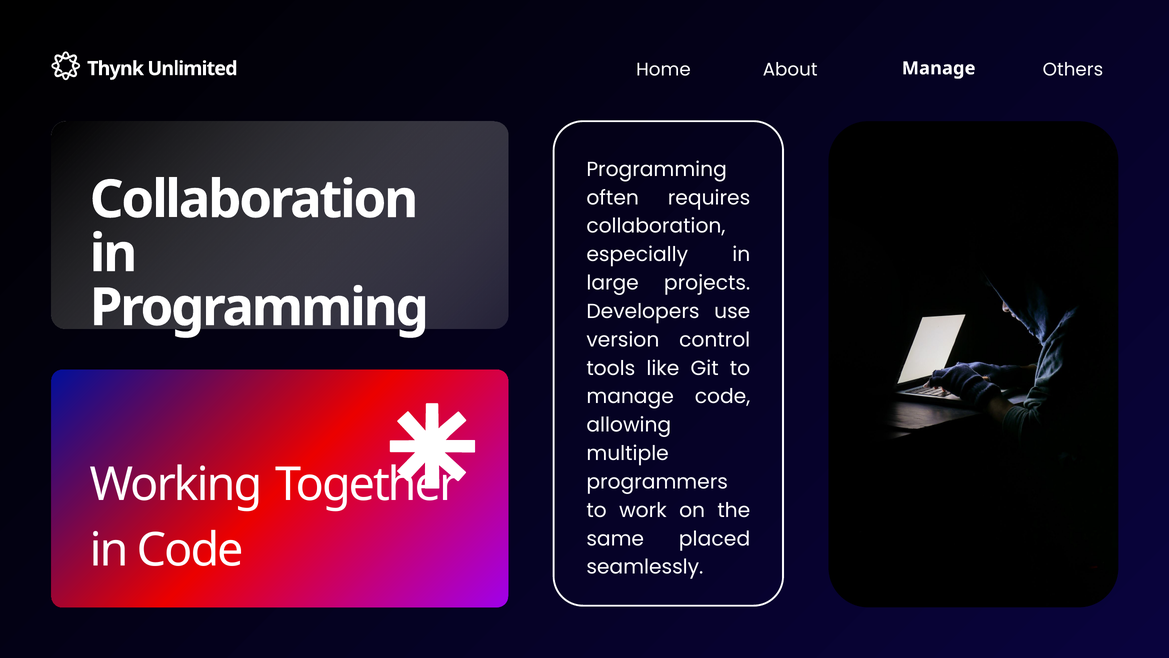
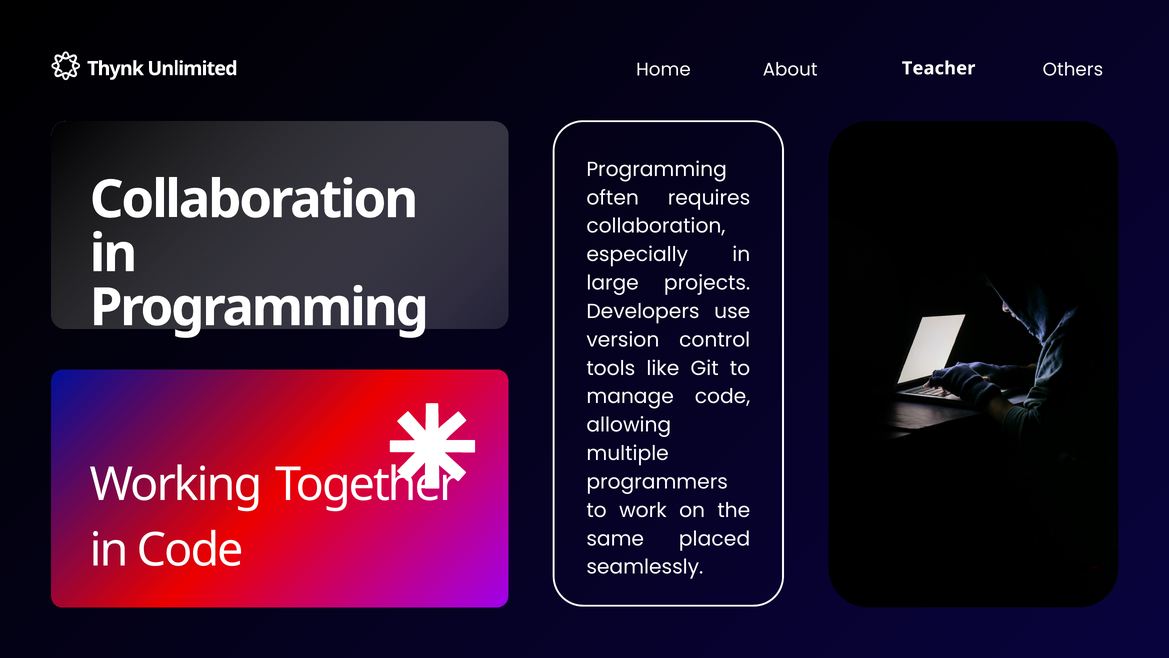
About Manage: Manage -> Teacher
